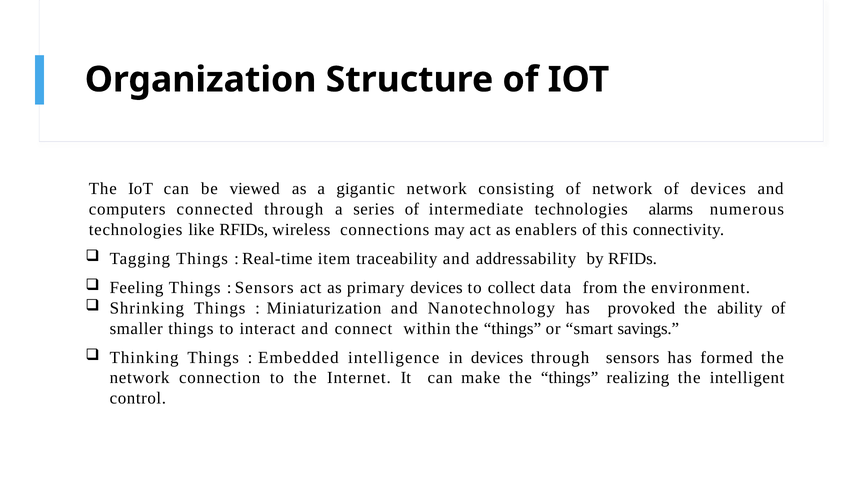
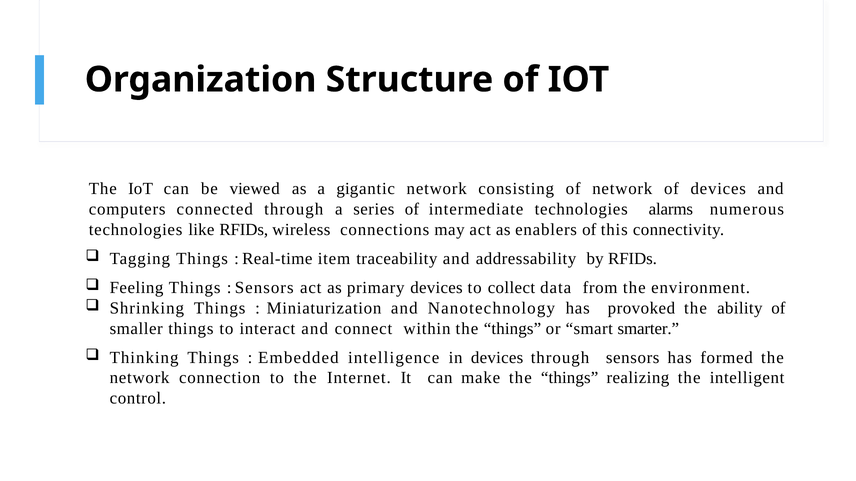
savings: savings -> smarter
